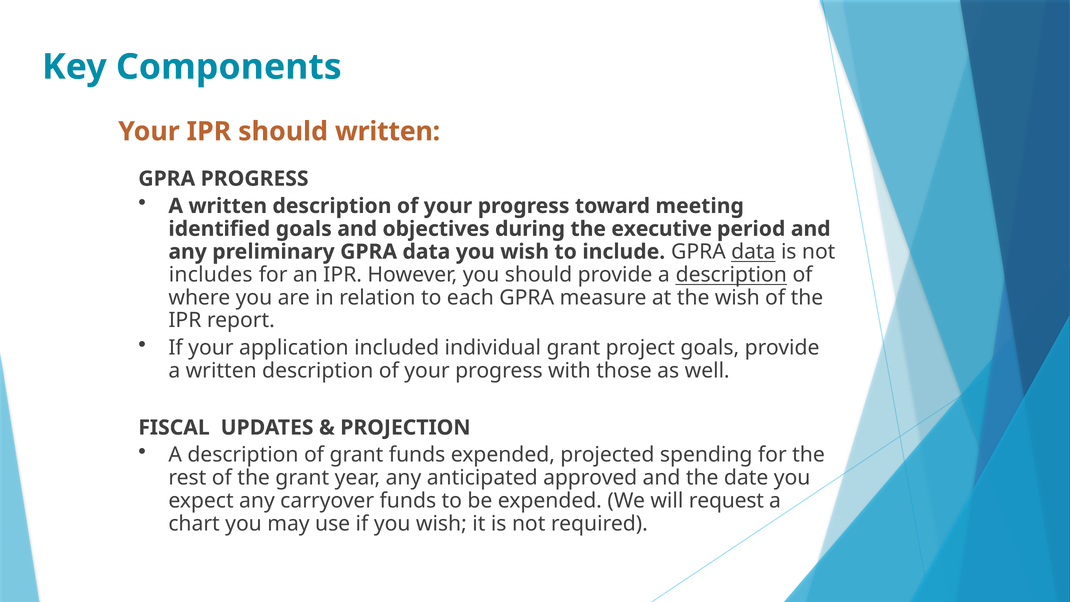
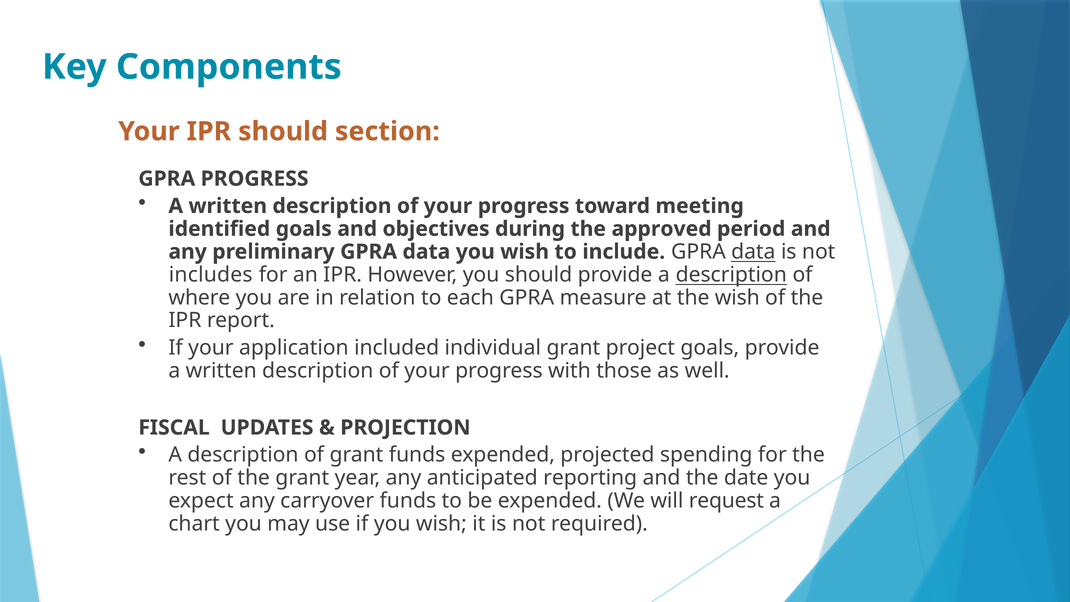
should written: written -> section
executive: executive -> approved
approved: approved -> reporting
